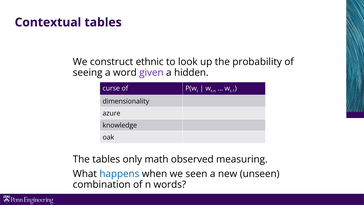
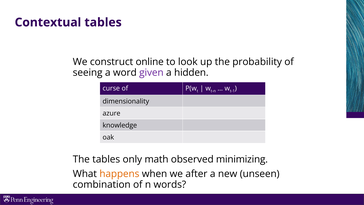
ethnic: ethnic -> online
measuring: measuring -> minimizing
happens colour: blue -> orange
seen: seen -> after
